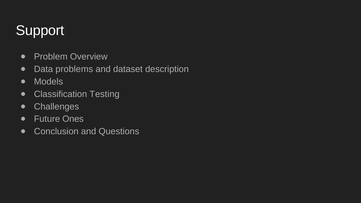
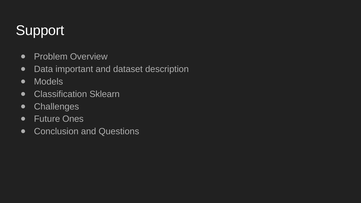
problems: problems -> important
Testing: Testing -> Sklearn
